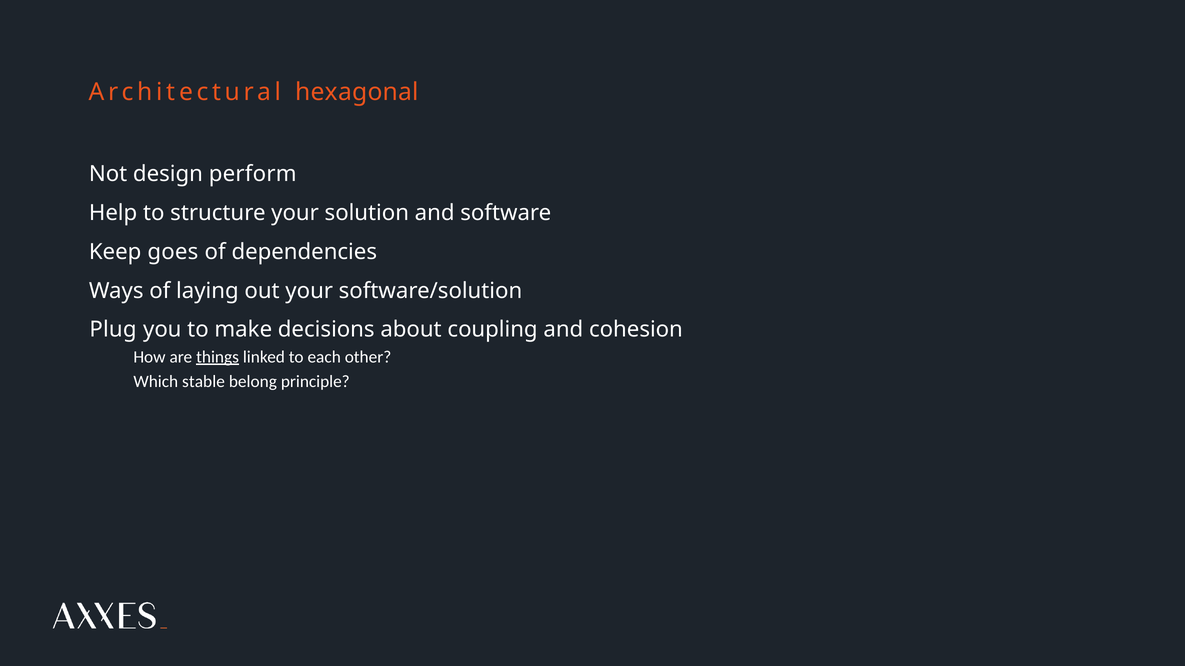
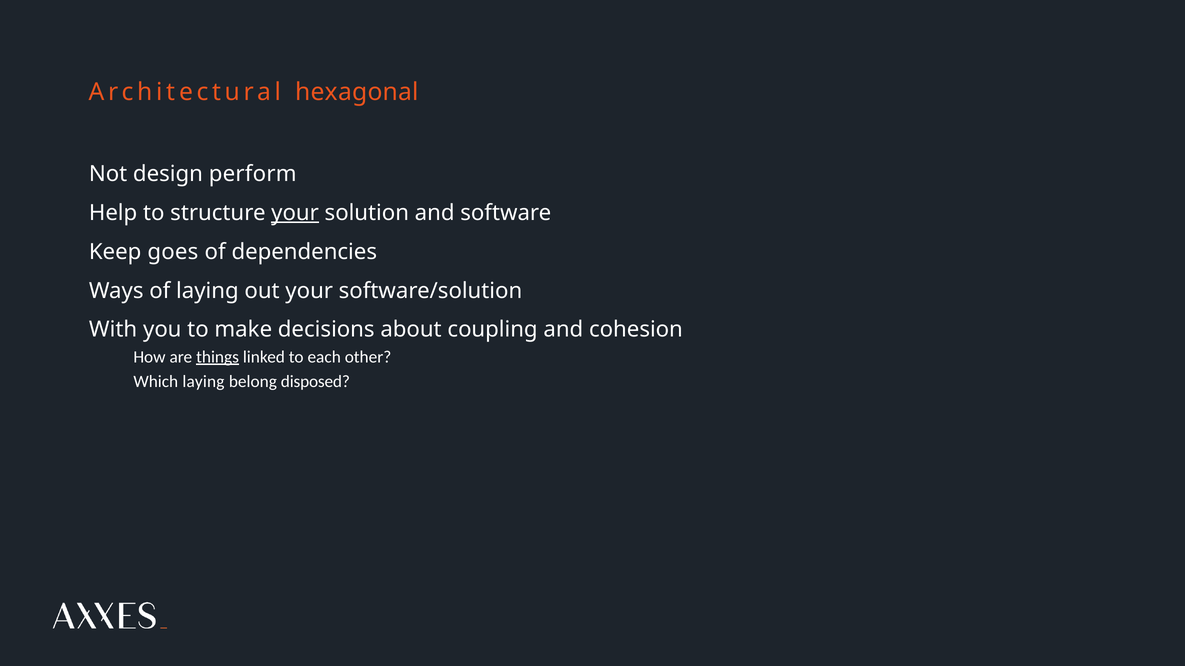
your at (295, 213) underline: none -> present
Plug: Plug -> With
Which stable: stable -> laying
principle: principle -> disposed
